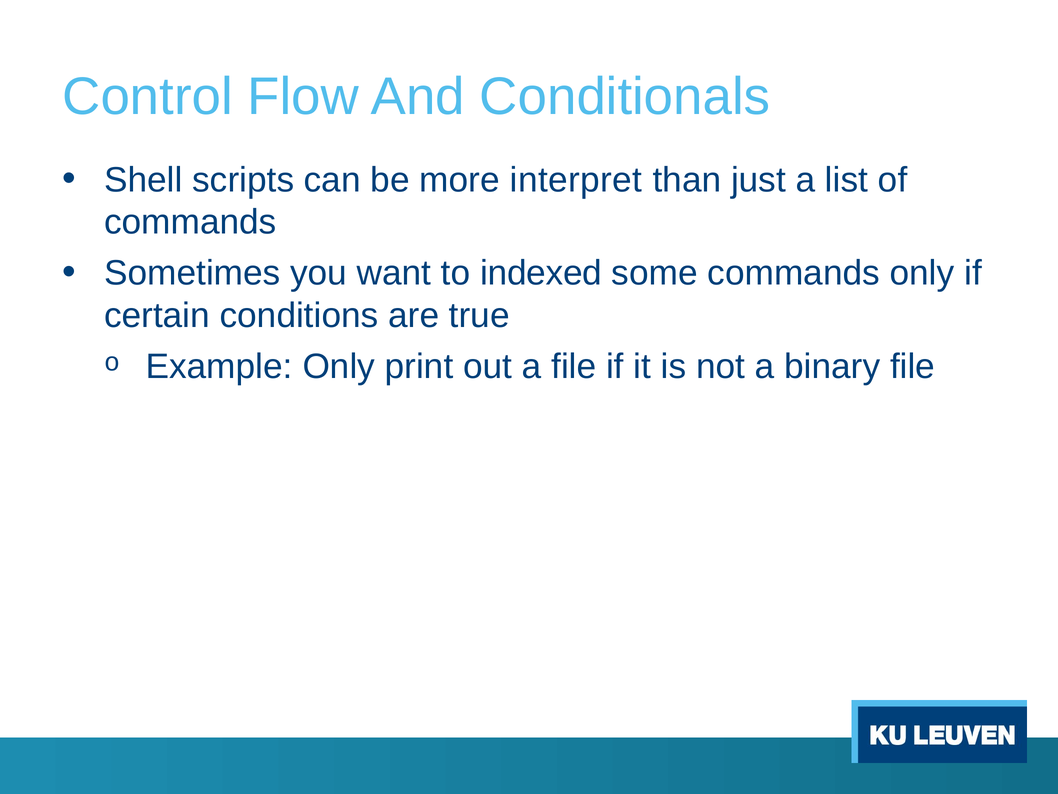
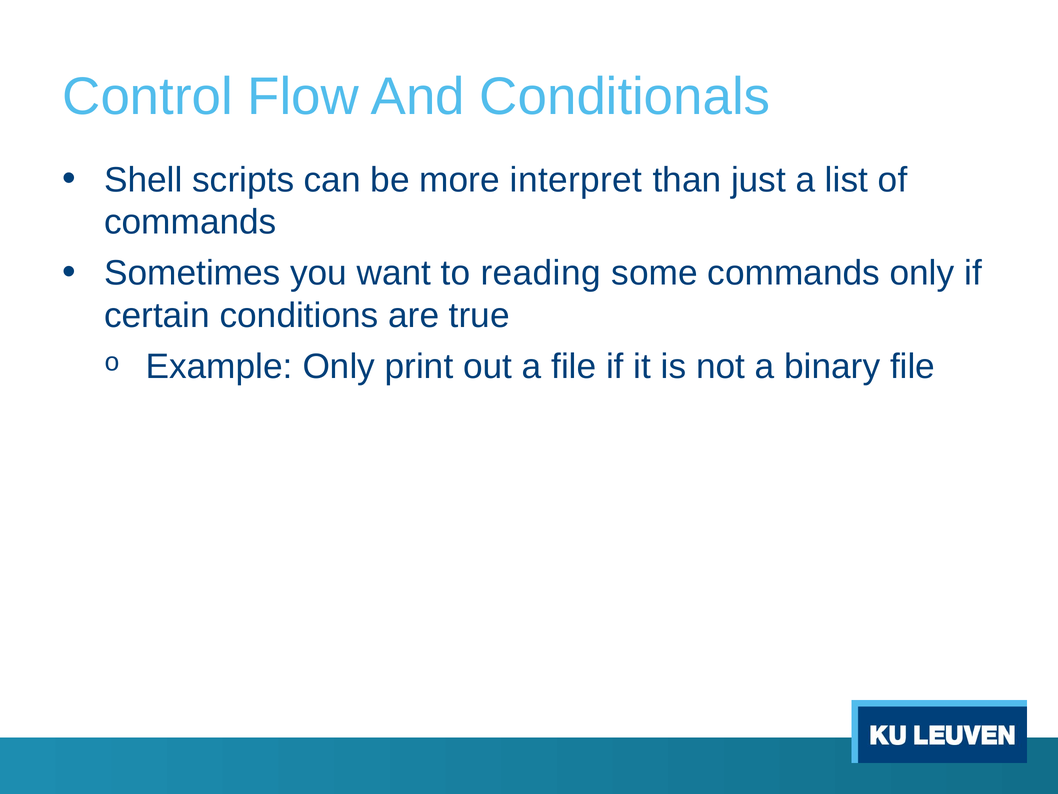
indexed: indexed -> reading
